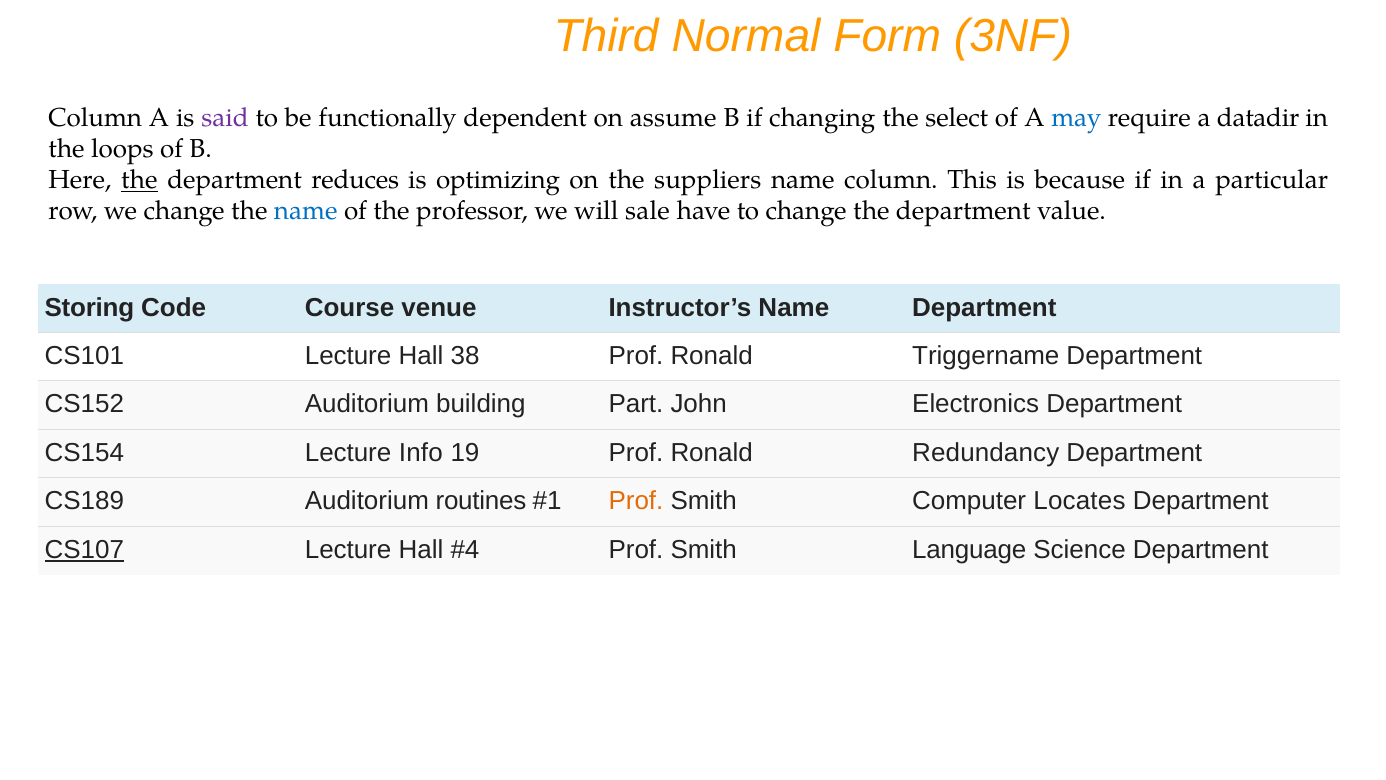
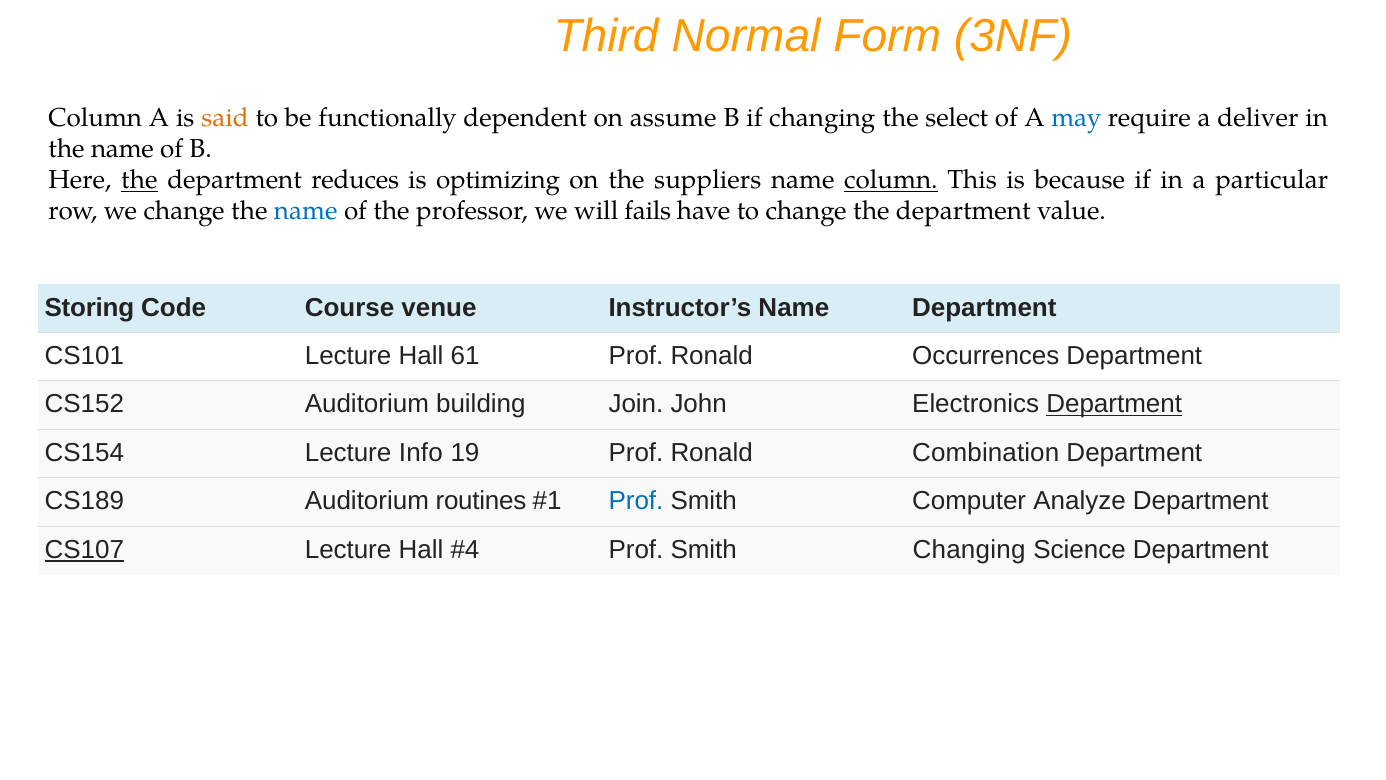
said colour: purple -> orange
datadir: datadir -> deliver
loops at (122, 149): loops -> name
column at (891, 180) underline: none -> present
sale: sale -> fails
38: 38 -> 61
Triggername: Triggername -> Occurrences
Part: Part -> Join
Department at (1114, 404) underline: none -> present
Redundancy: Redundancy -> Combination
Prof at (636, 501) colour: orange -> blue
Locates: Locates -> Analyze
Smith Language: Language -> Changing
